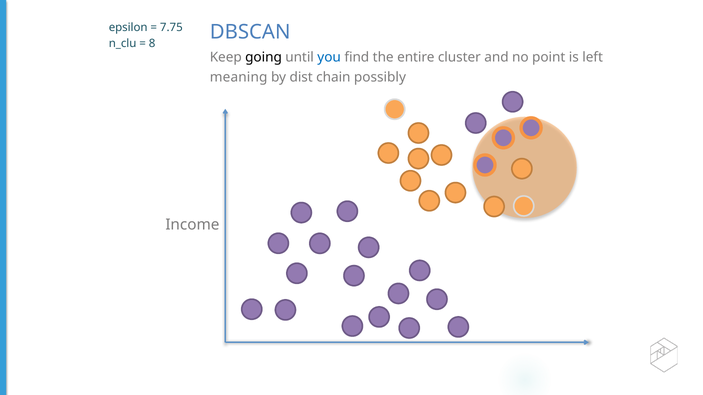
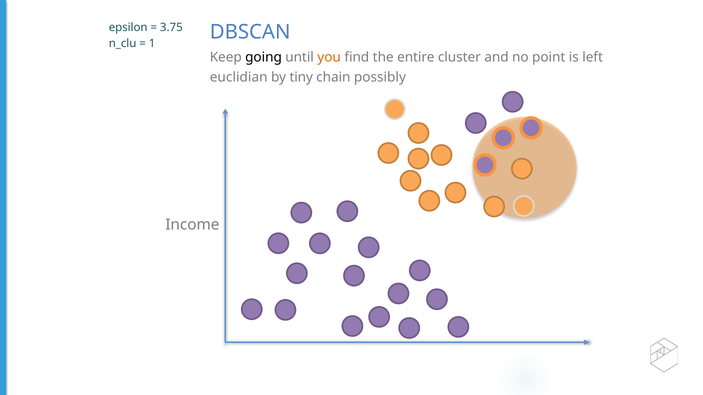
7.75: 7.75 -> 3.75
8: 8 -> 1
you colour: blue -> orange
meaning: meaning -> euclidian
dist: dist -> tiny
